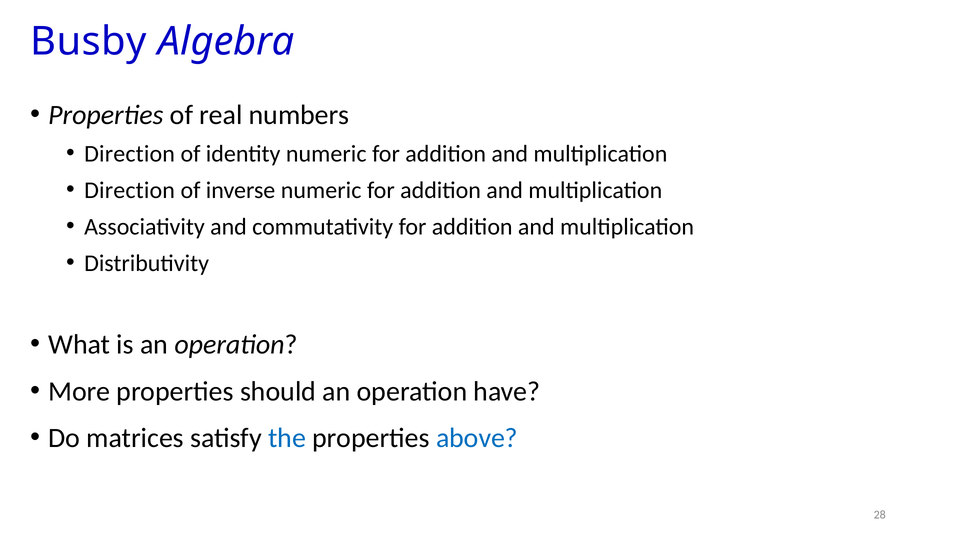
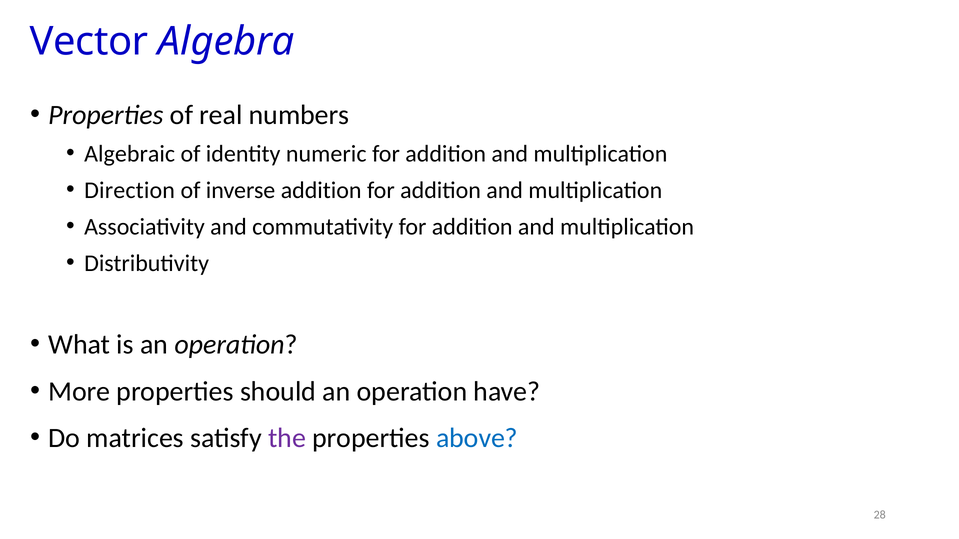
Busby: Busby -> Vector
Direction at (130, 154): Direction -> Algebraic
inverse numeric: numeric -> addition
the colour: blue -> purple
